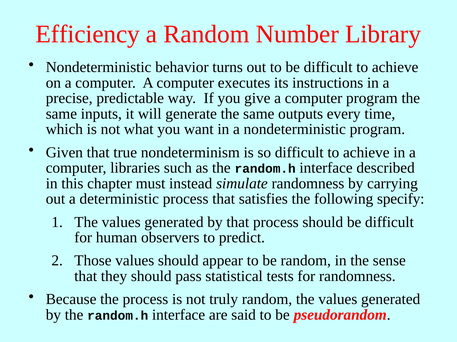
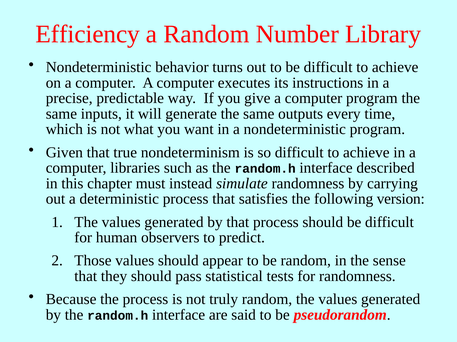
specify: specify -> version
